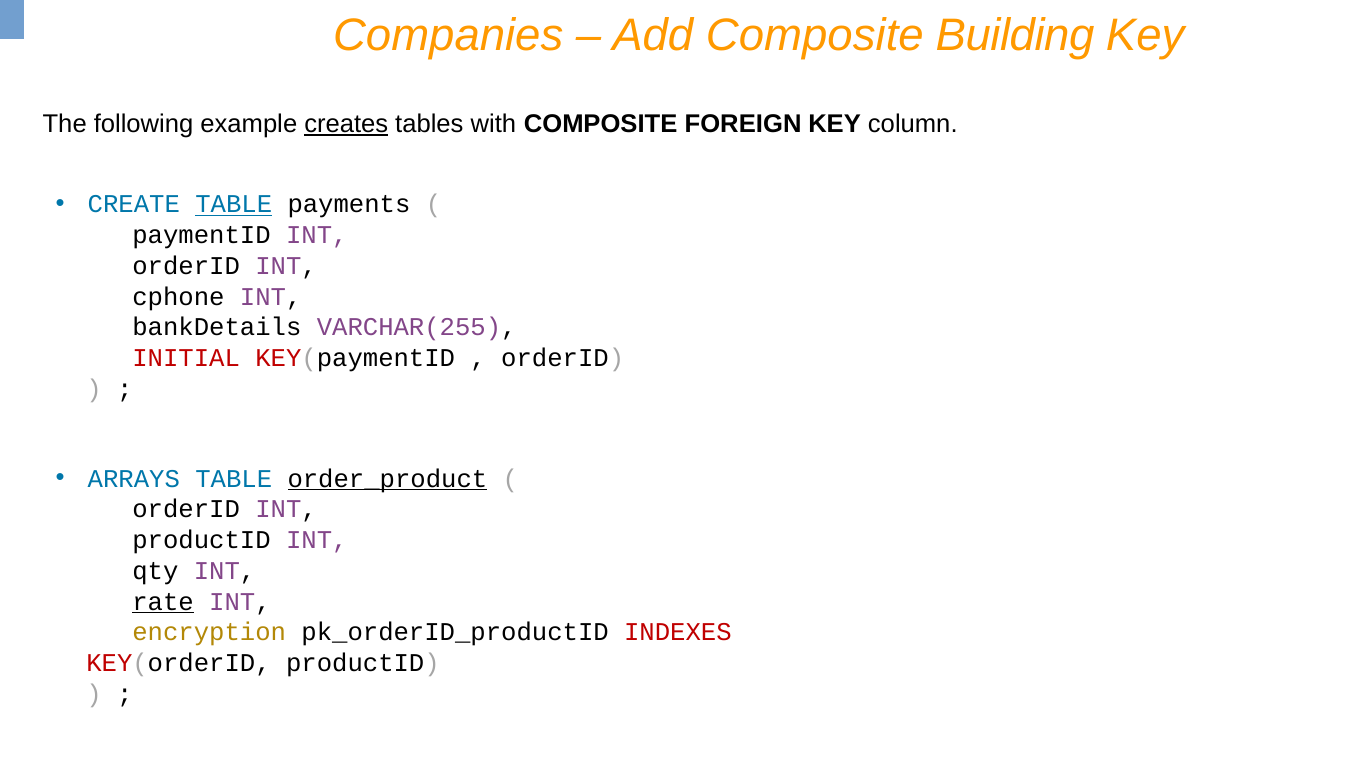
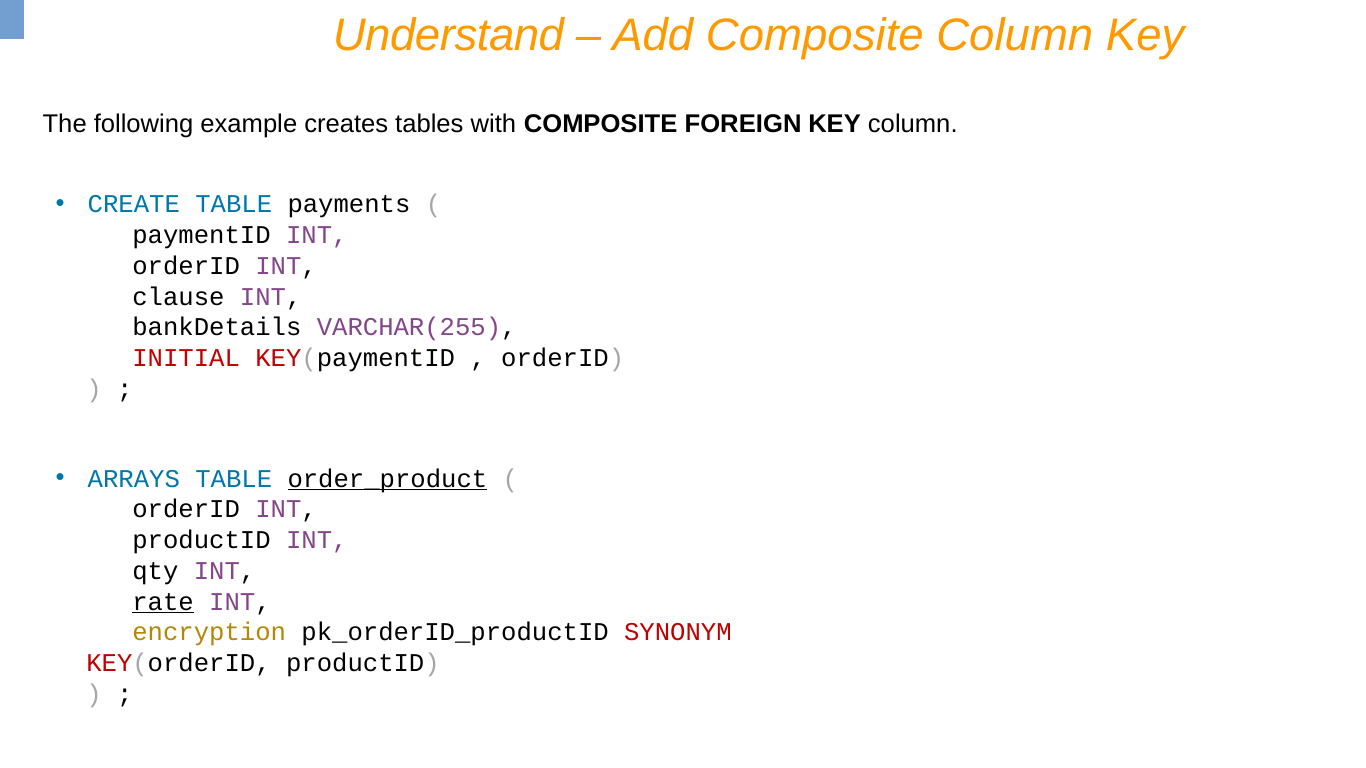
Companies: Companies -> Understand
Composite Building: Building -> Column
creates underline: present -> none
TABLE at (234, 205) underline: present -> none
cphone: cphone -> clause
INDEXES: INDEXES -> SYNONYM
